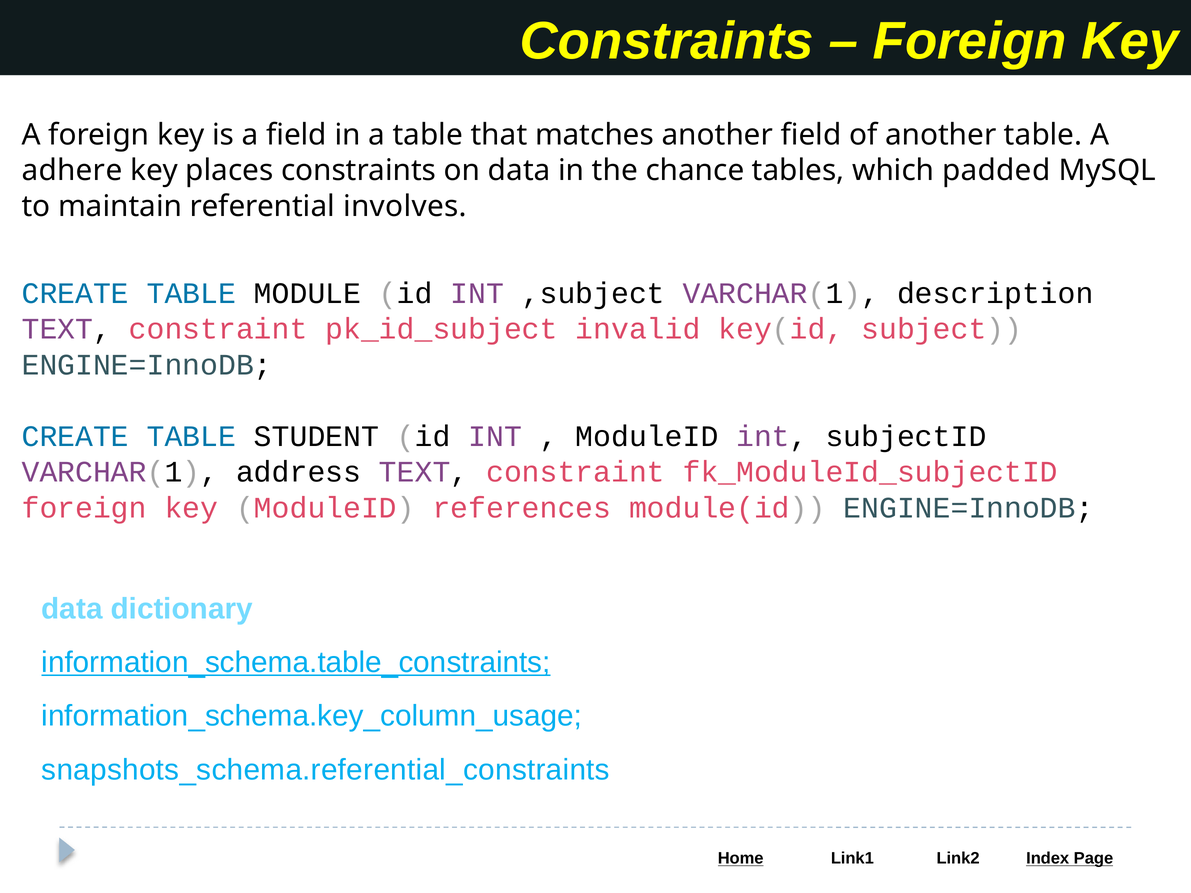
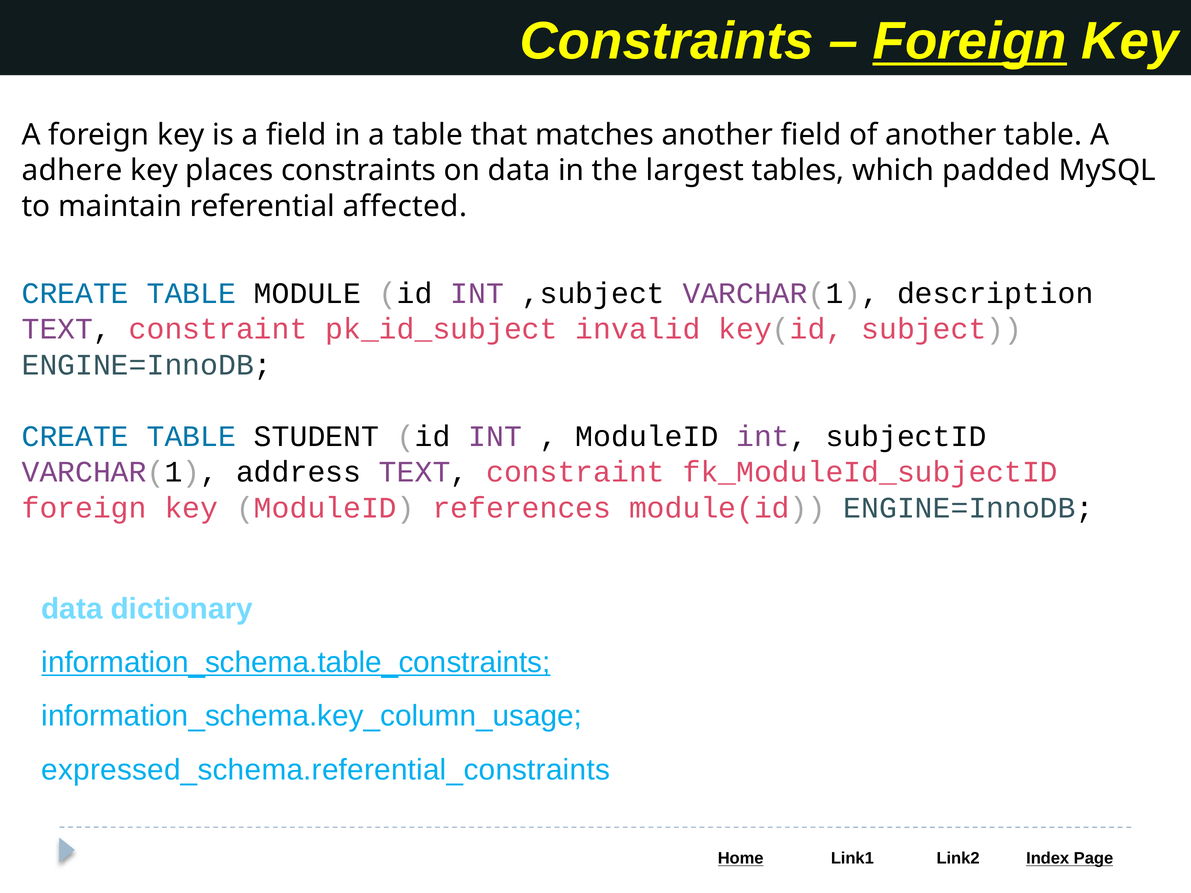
Foreign at (970, 41) underline: none -> present
chance: chance -> largest
involves: involves -> affected
snapshots_schema.referential_constraints: snapshots_schema.referential_constraints -> expressed_schema.referential_constraints
